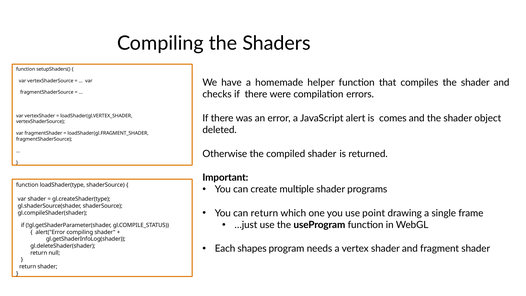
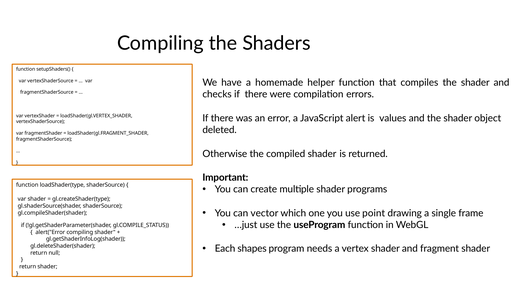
comes: comes -> values
can return: return -> vector
